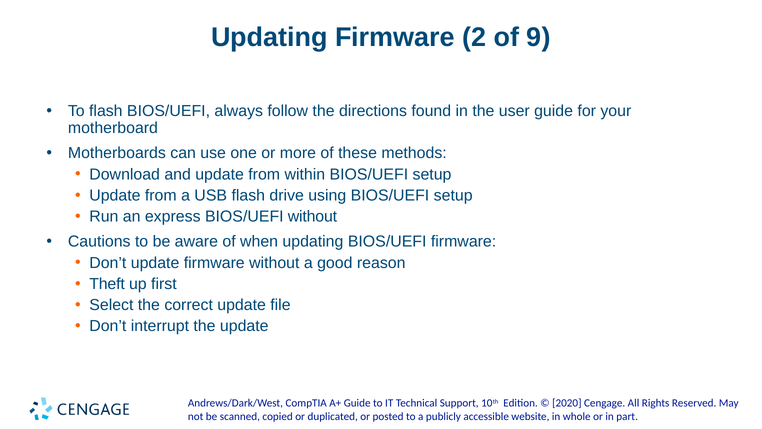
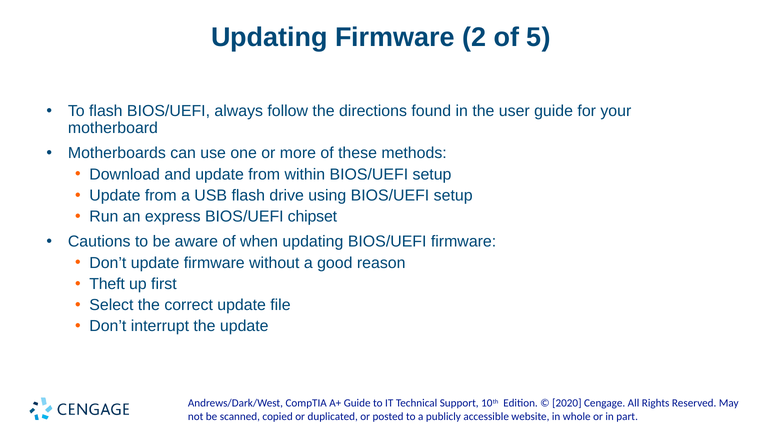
9: 9 -> 5
BIOS/UEFI without: without -> chipset
